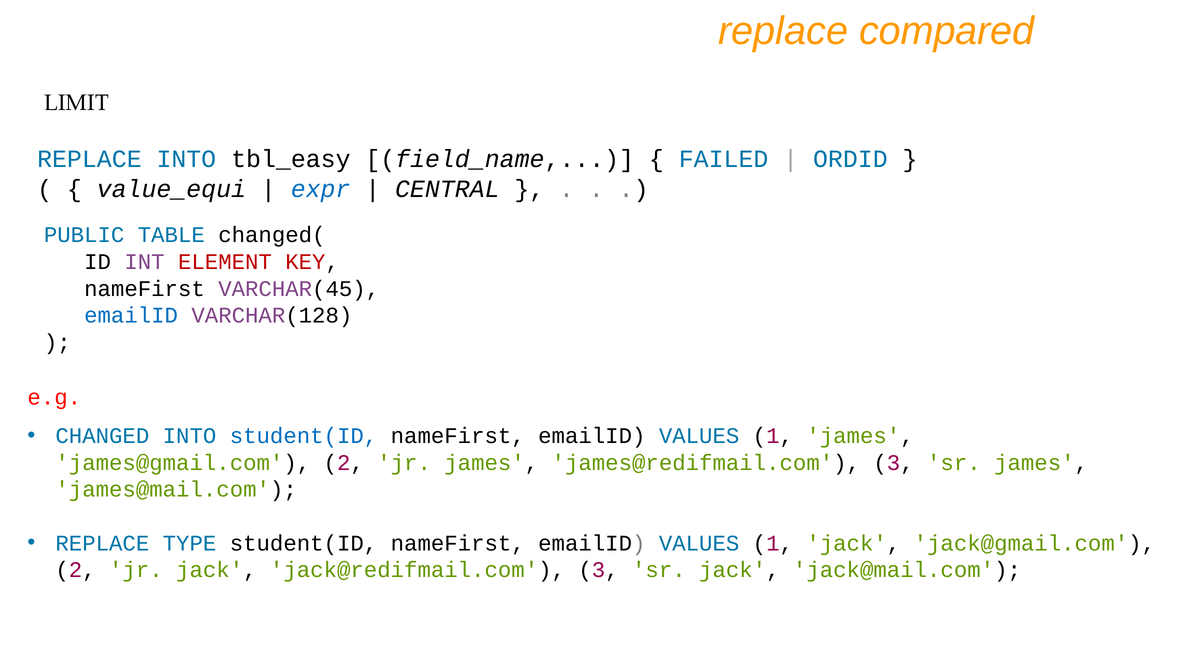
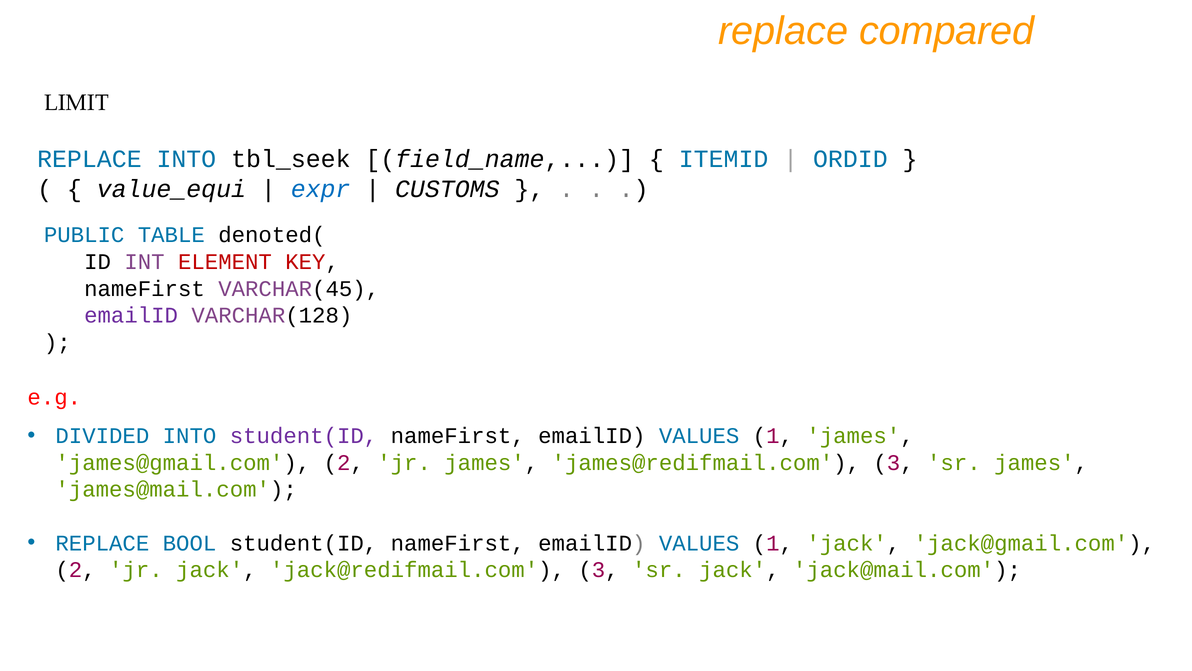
tbl_easy: tbl_easy -> tbl_seek
FAILED: FAILED -> ITEMID
CENTRAL: CENTRAL -> CUSTOMS
changed(: changed( -> denoted(
emailID at (131, 315) colour: blue -> purple
CHANGED: CHANGED -> DIVIDED
student(ID at (304, 436) colour: blue -> purple
TYPE: TYPE -> BOOL
